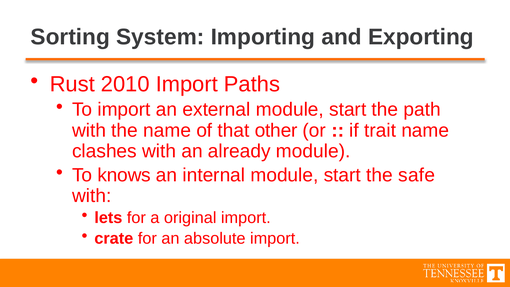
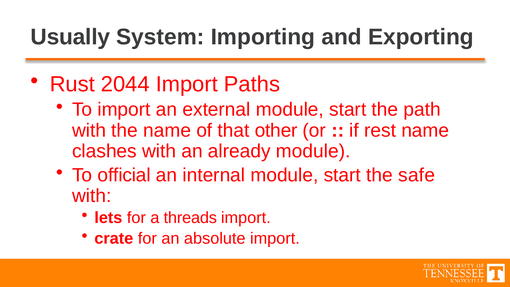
Sorting: Sorting -> Usually
2010: 2010 -> 2044
trait: trait -> rest
knows: knows -> official
original: original -> threads
